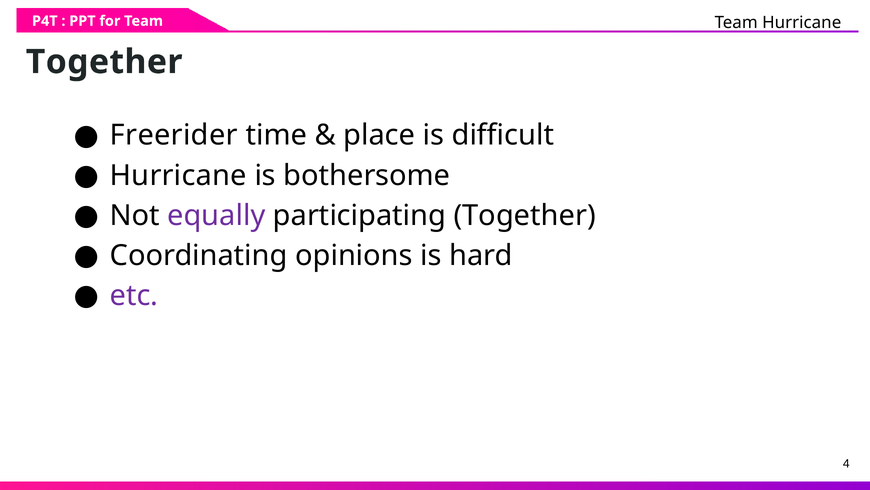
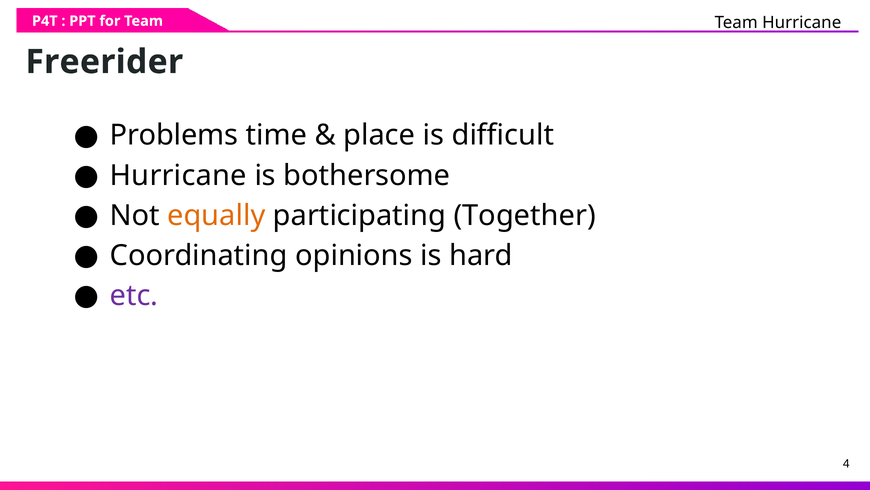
Together at (104, 62): Together -> Freerider
Freerider: Freerider -> Problems
equally colour: purple -> orange
